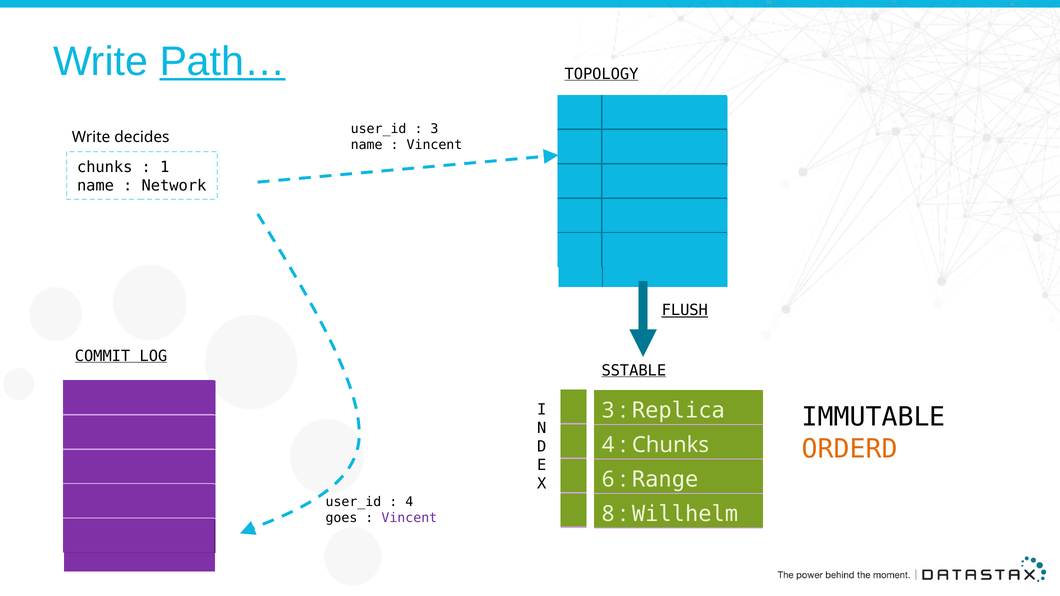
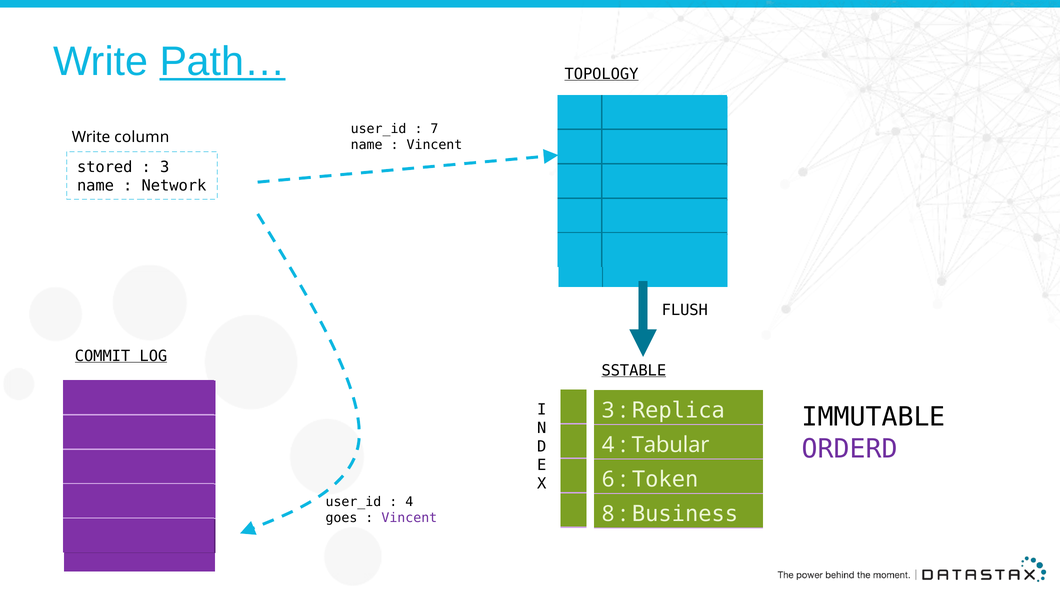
3 at (434, 129): 3 -> 7
decides: decides -> column
chunks at (105, 167): chunks -> stored
1 at (165, 167): 1 -> 3
FLUSH underline: present -> none
ORDERD colour: orange -> purple
Chunks at (670, 445): Chunks -> Tabular
Range: Range -> Token
Willhelm: Willhelm -> Business
